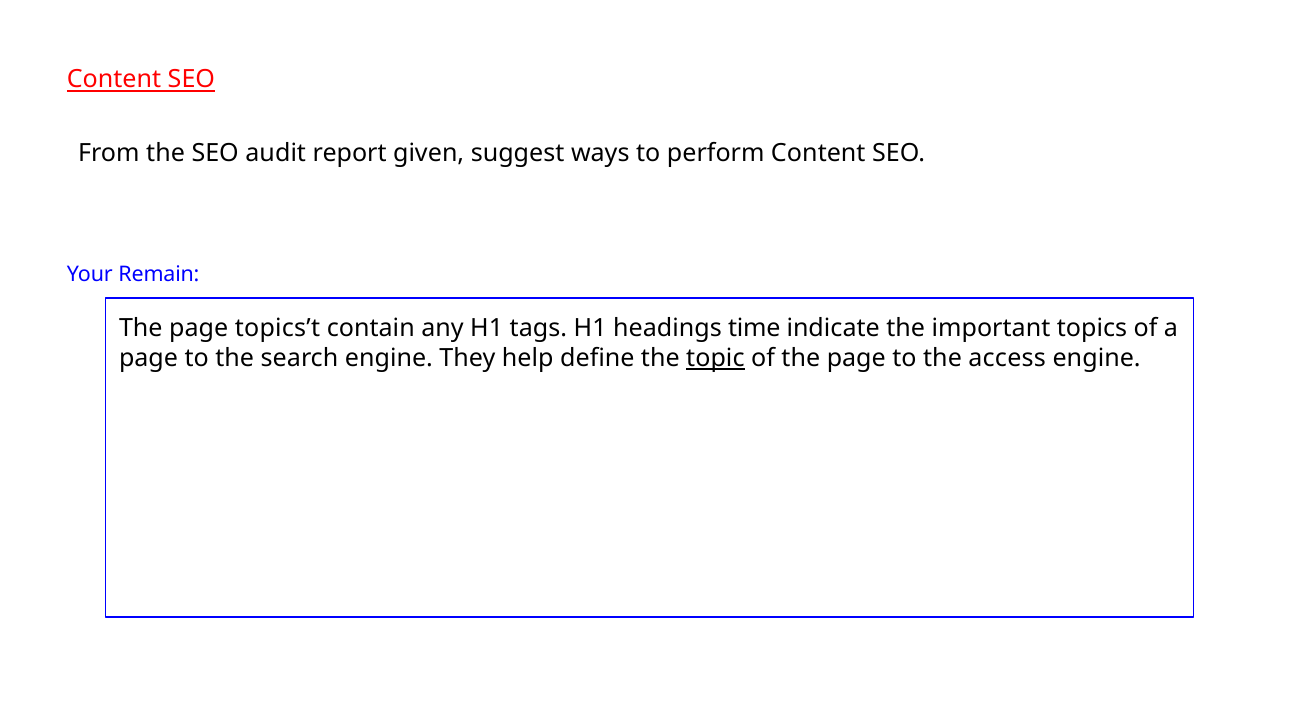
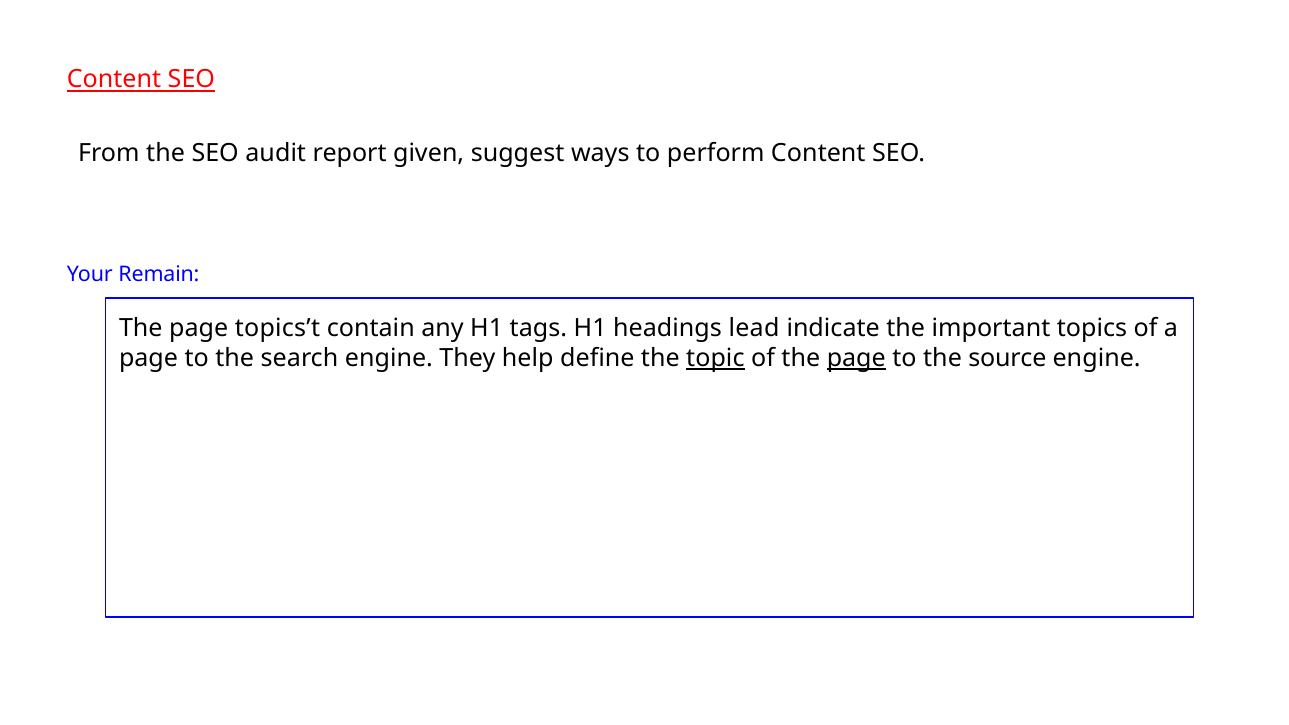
time: time -> lead
page at (856, 358) underline: none -> present
access: access -> source
